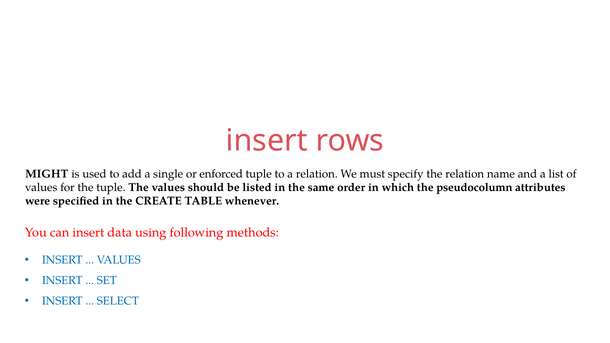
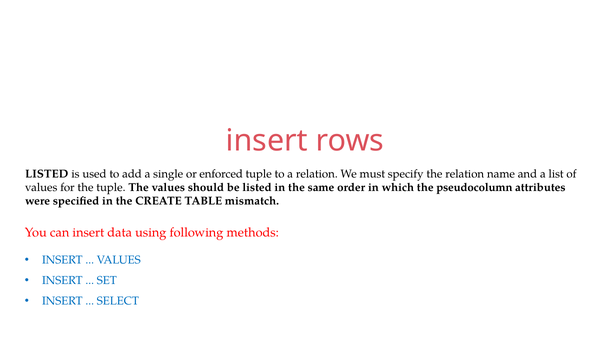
MIGHT at (47, 174): MIGHT -> LISTED
whenever: whenever -> mismatch
